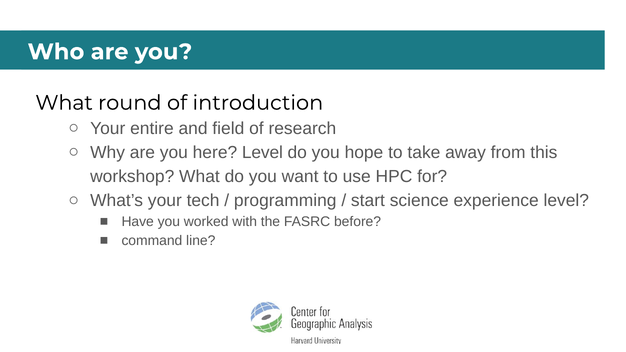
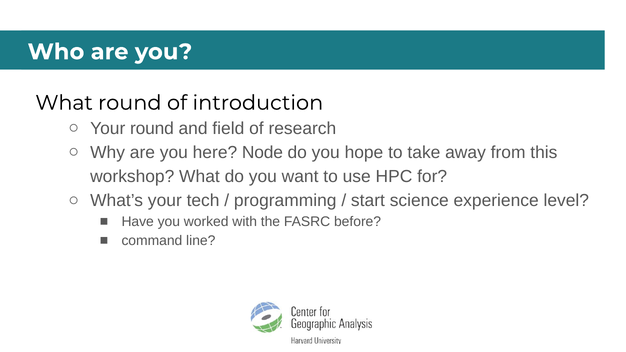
Your entire: entire -> round
here Level: Level -> Node
